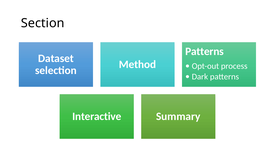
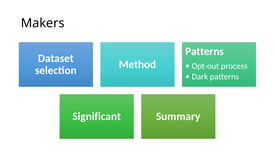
Section: Section -> Makers
Interactive: Interactive -> Significant
